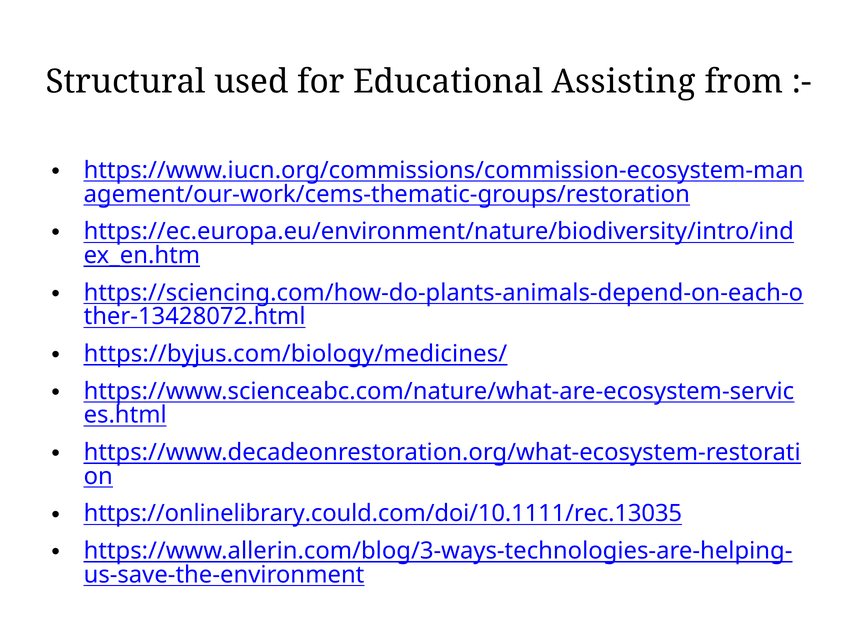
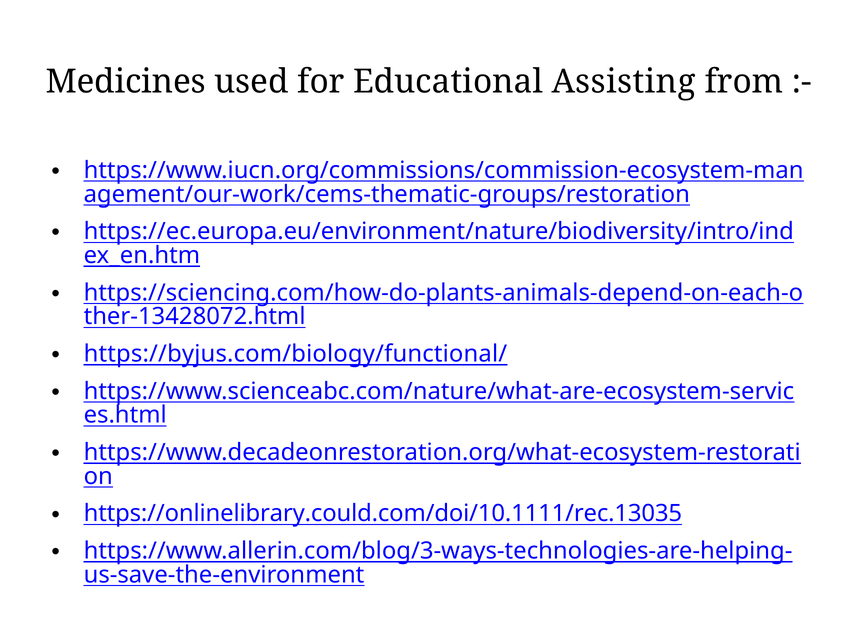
Structural: Structural -> Medicines
https://byjus.com/biology/medicines/: https://byjus.com/biology/medicines/ -> https://byjus.com/biology/functional/
